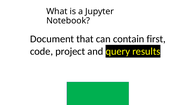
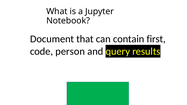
project: project -> person
